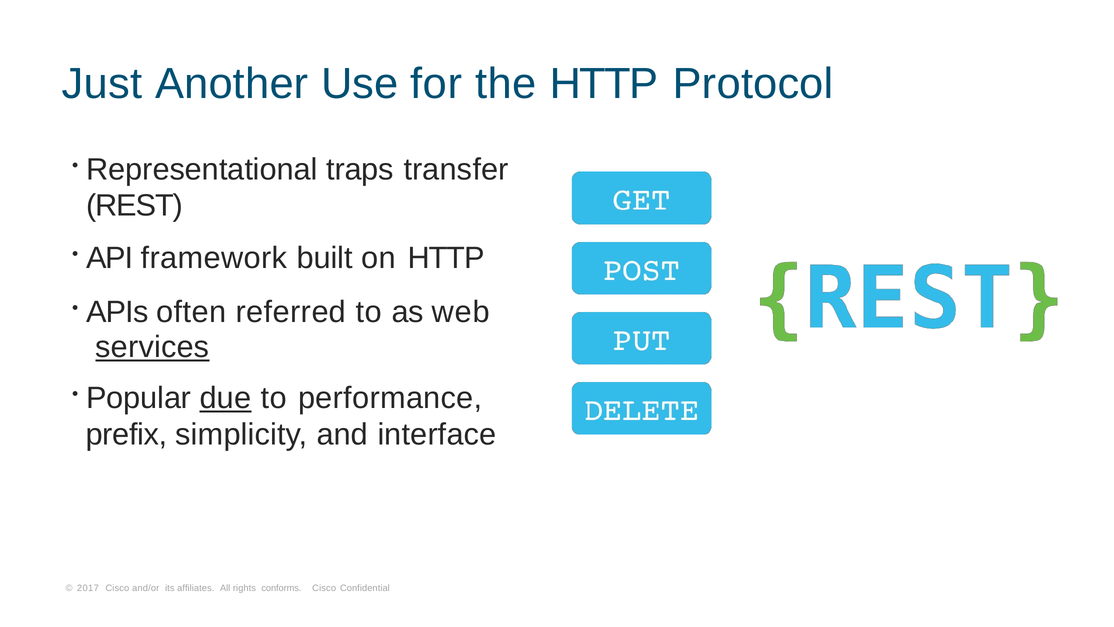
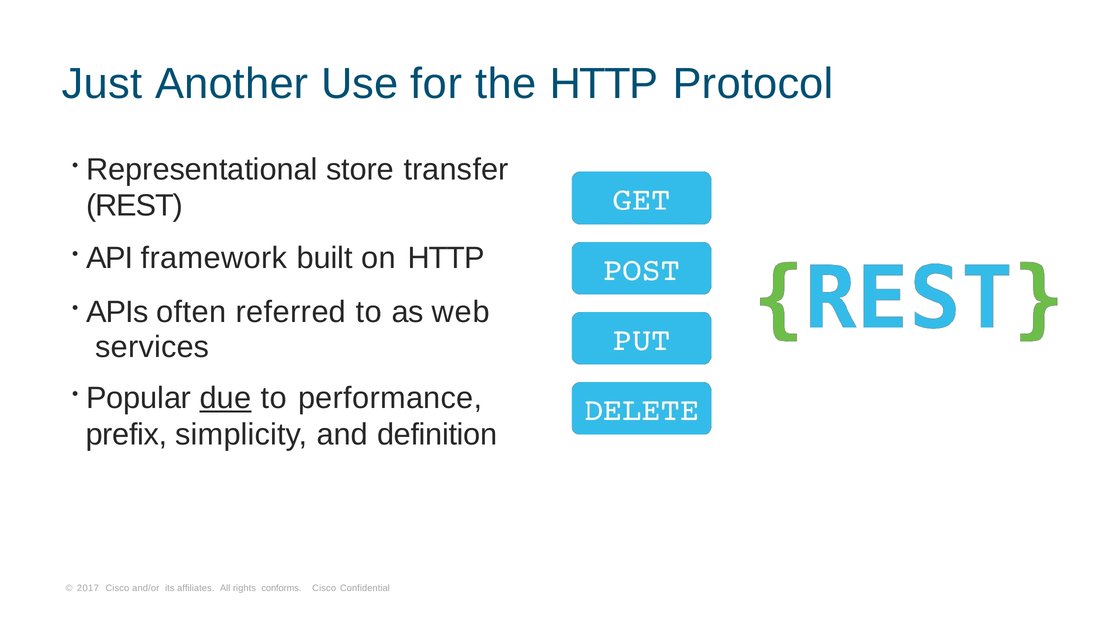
traps: traps -> store
services underline: present -> none
interface: interface -> definition
